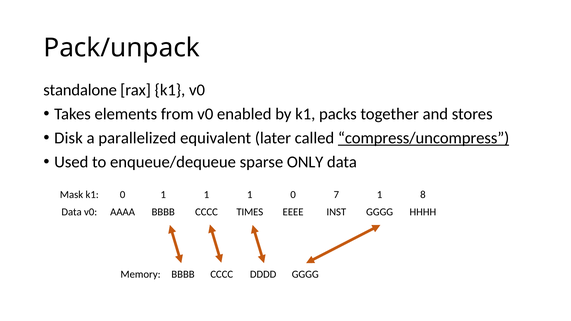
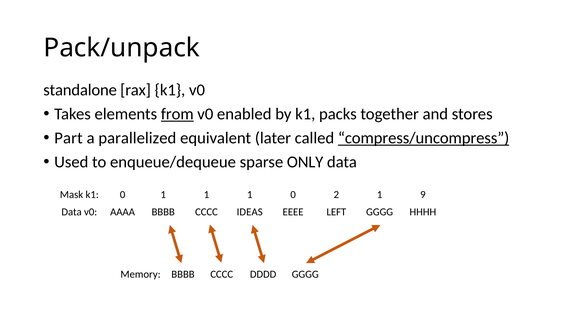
from underline: none -> present
Disk: Disk -> Part
7: 7 -> 2
8: 8 -> 9
TIMES: TIMES -> IDEAS
INST: INST -> LEFT
